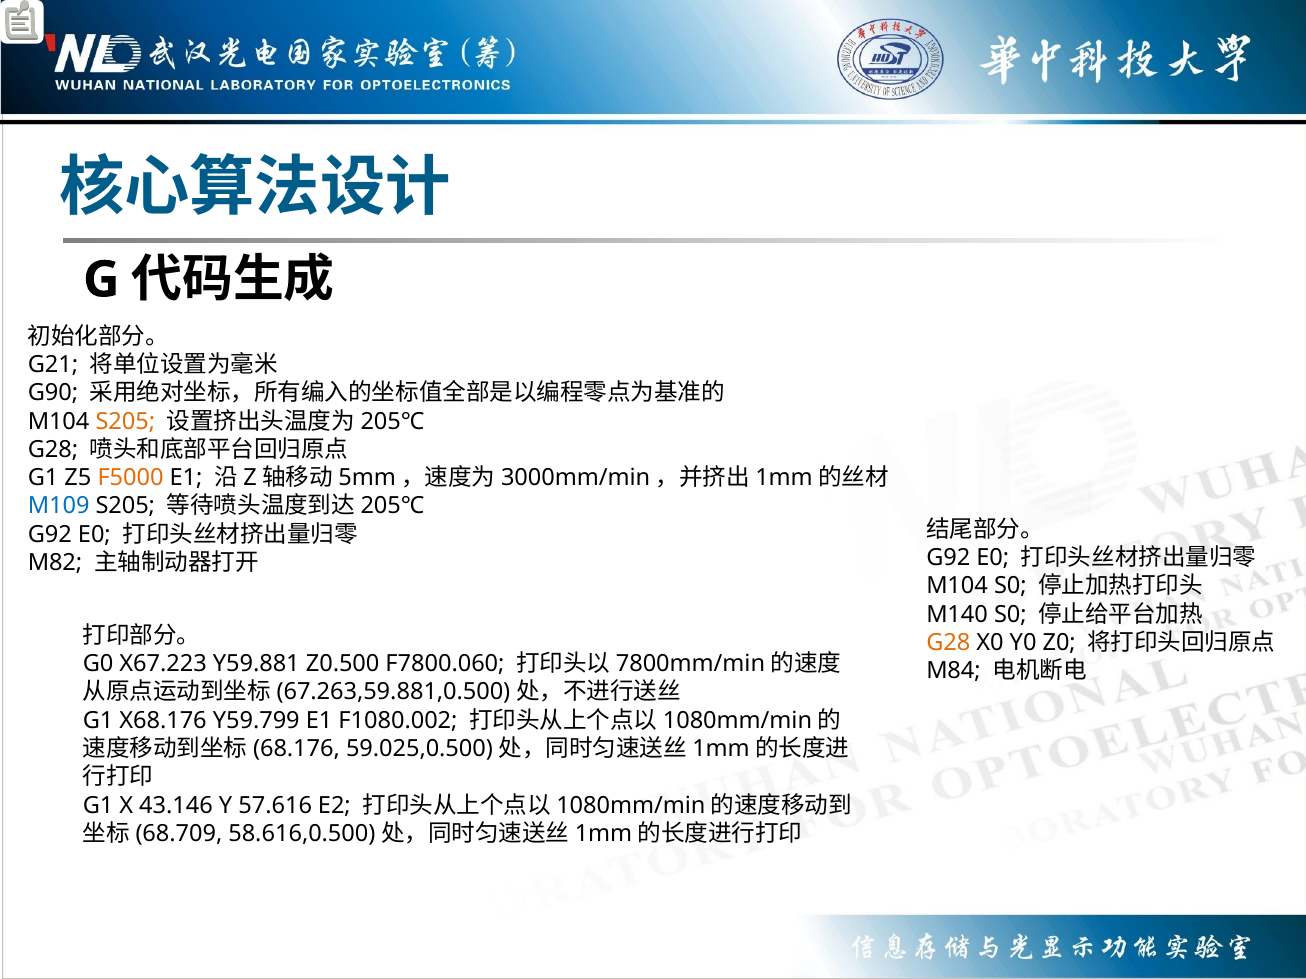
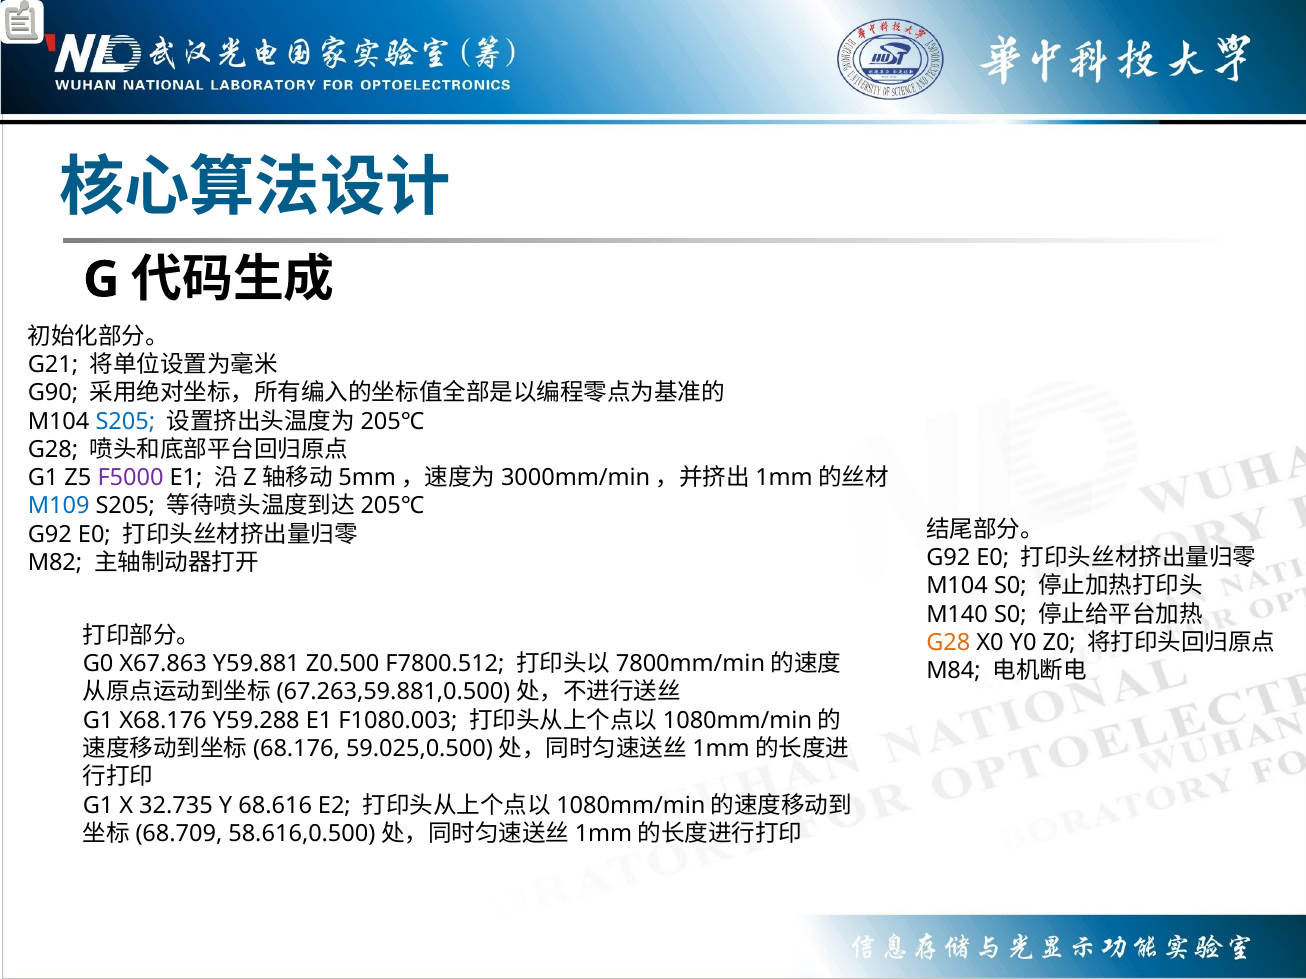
S205 at (125, 421) colour: orange -> blue
F5000 colour: orange -> purple
X67.223: X67.223 -> X67.863
F7800.060: F7800.060 -> F7800.512
Y59.799: Y59.799 -> Y59.288
F1080.002: F1080.002 -> F1080.003
43.146: 43.146 -> 32.735
57.616: 57.616 -> 68.616
